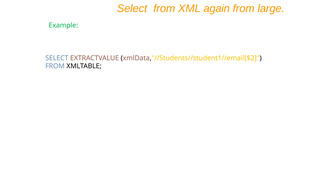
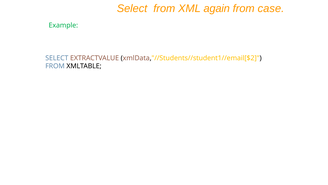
large: large -> case
